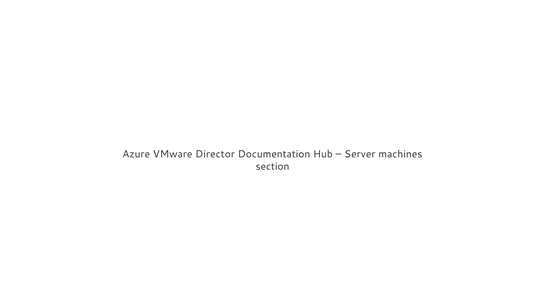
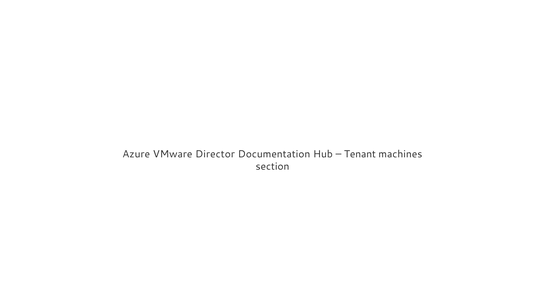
Server: Server -> Tenant
